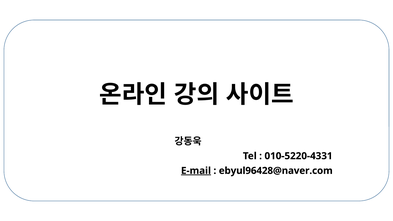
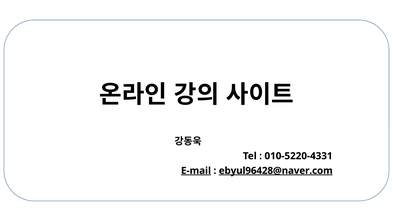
ebyul96428@naver.com underline: none -> present
